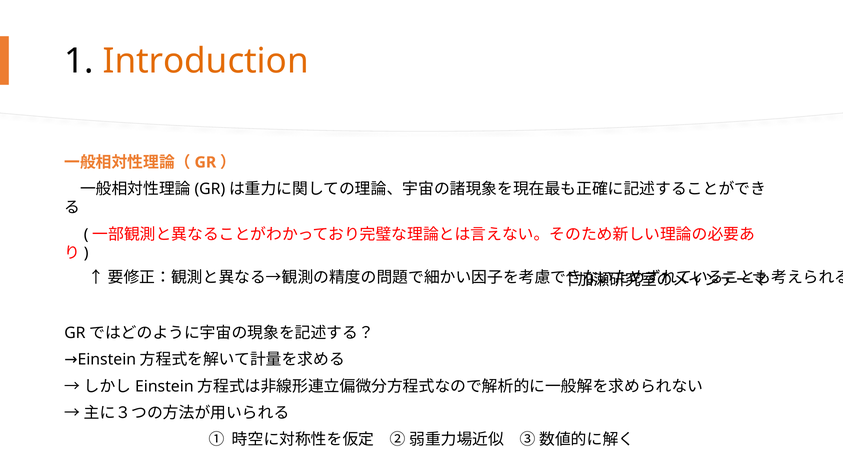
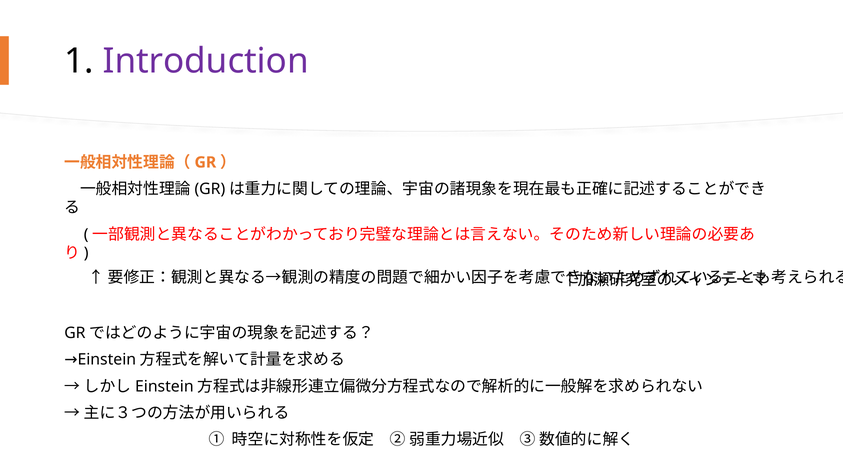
Introduction colour: orange -> purple
